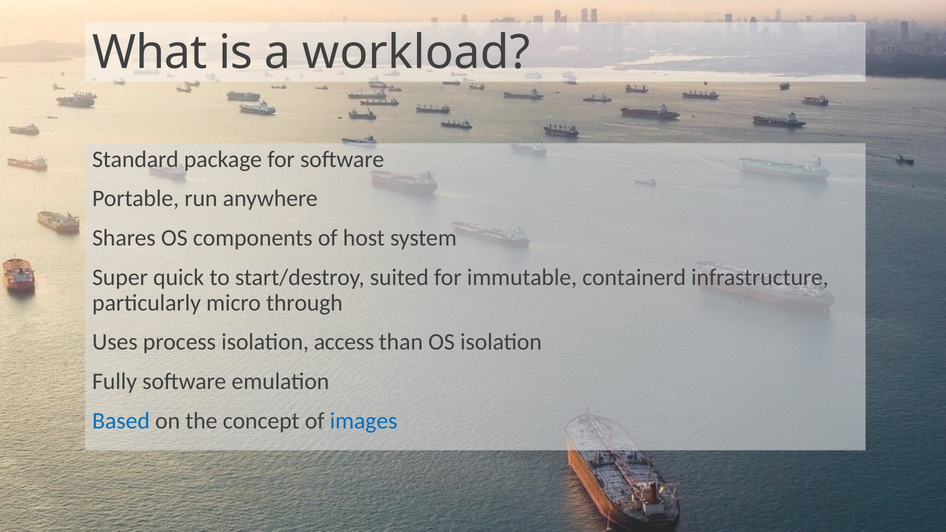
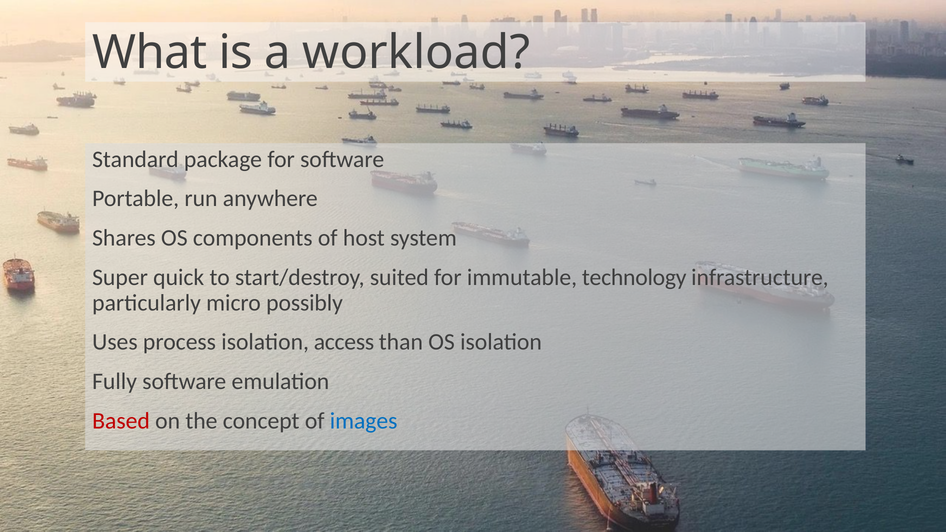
containerd: containerd -> technology
through: through -> possibly
Based colour: blue -> red
